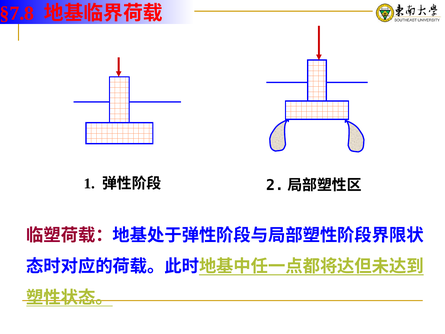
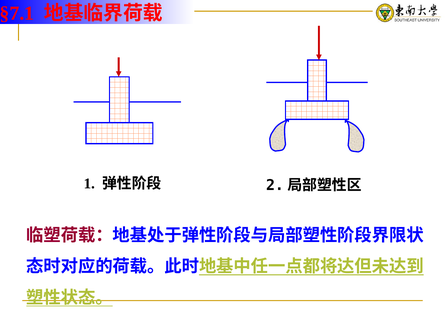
§7.8: §7.8 -> §7.1
